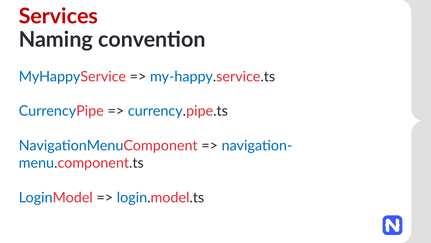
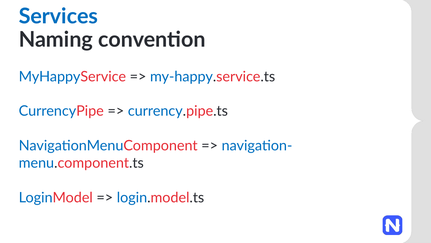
Services colour: red -> blue
